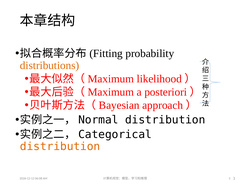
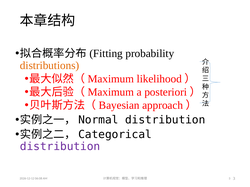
distribution at (60, 147) colour: orange -> purple
